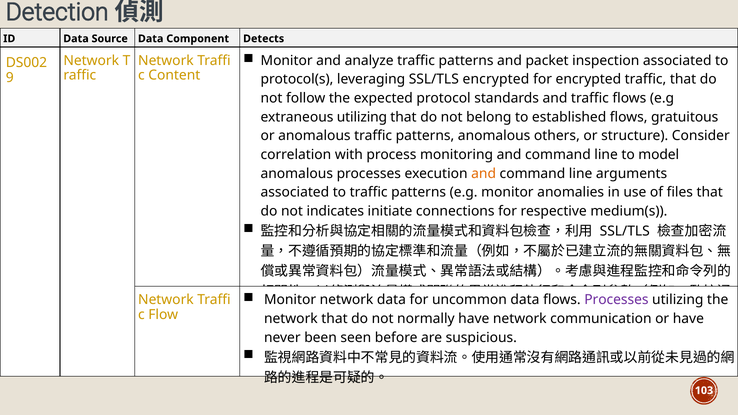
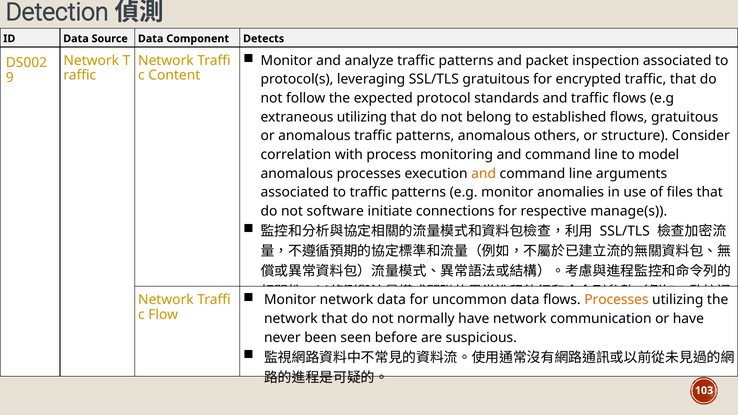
SSL/TLS encrypted: encrypted -> gratuitous
indicates: indicates -> software
medium(s: medium(s -> manage(s
Processes at (616, 300) colour: purple -> orange
